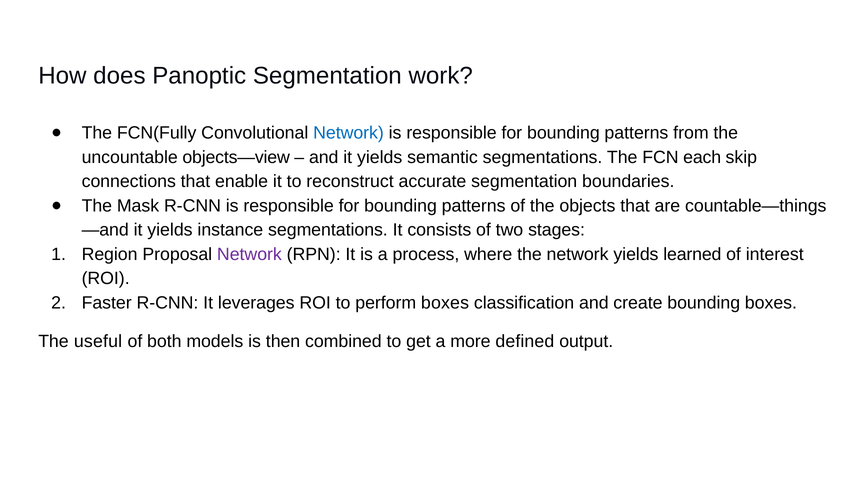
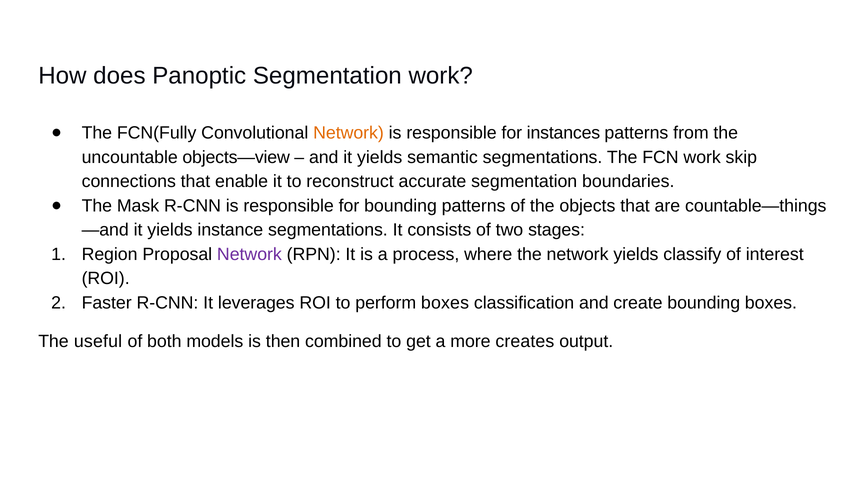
Network at (349, 133) colour: blue -> orange
bounding at (563, 133): bounding -> instances
FCN each: each -> work
learned: learned -> classify
defined: defined -> creates
